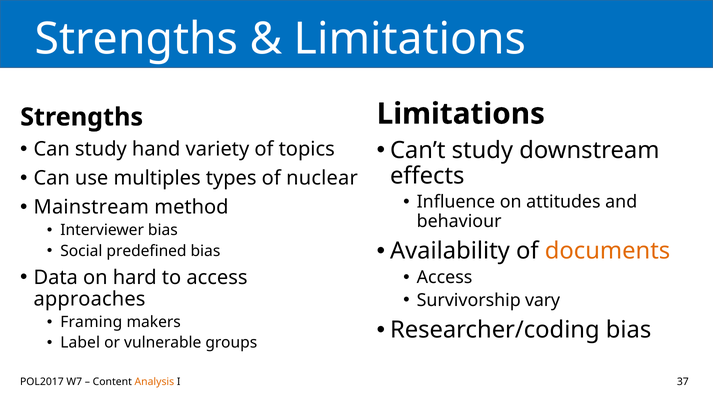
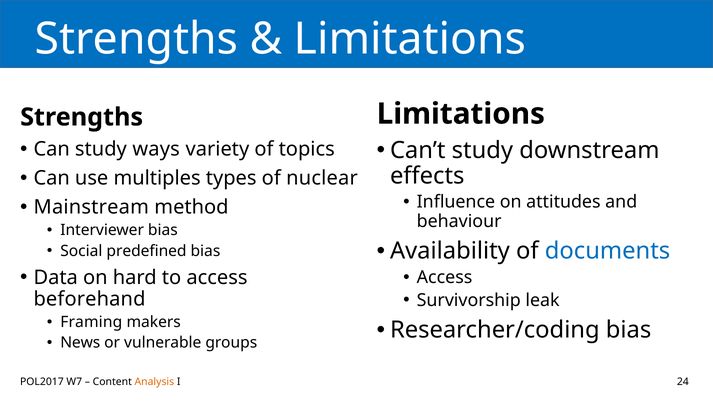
hand: hand -> ways
documents colour: orange -> blue
vary: vary -> leak
approaches: approaches -> beforehand
Label: Label -> News
37: 37 -> 24
